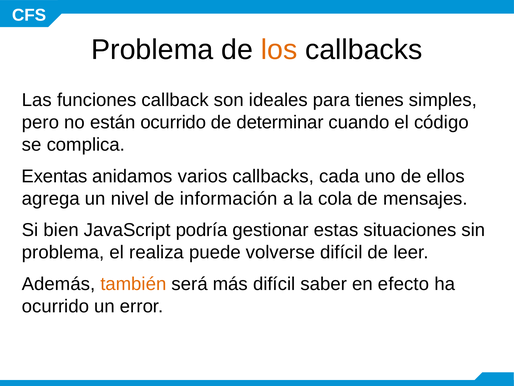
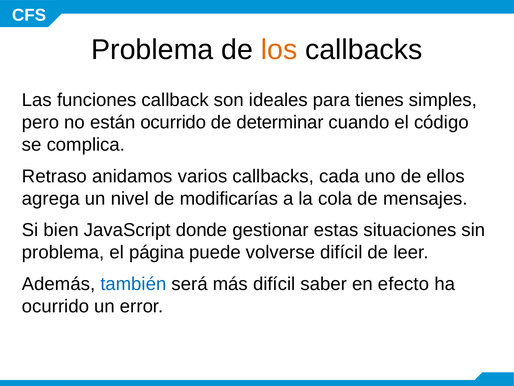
Exentas: Exentas -> Retraso
información: información -> modificarías
podría: podría -> donde
realiza: realiza -> página
también colour: orange -> blue
